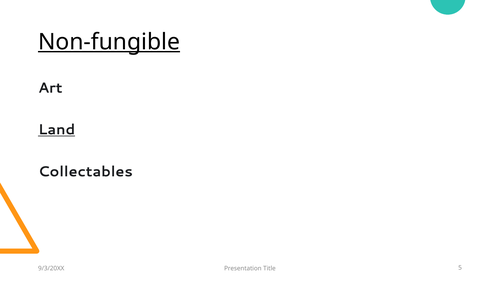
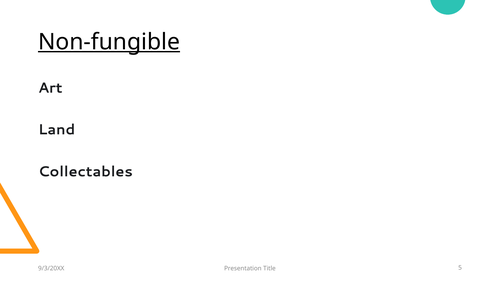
Land underline: present -> none
